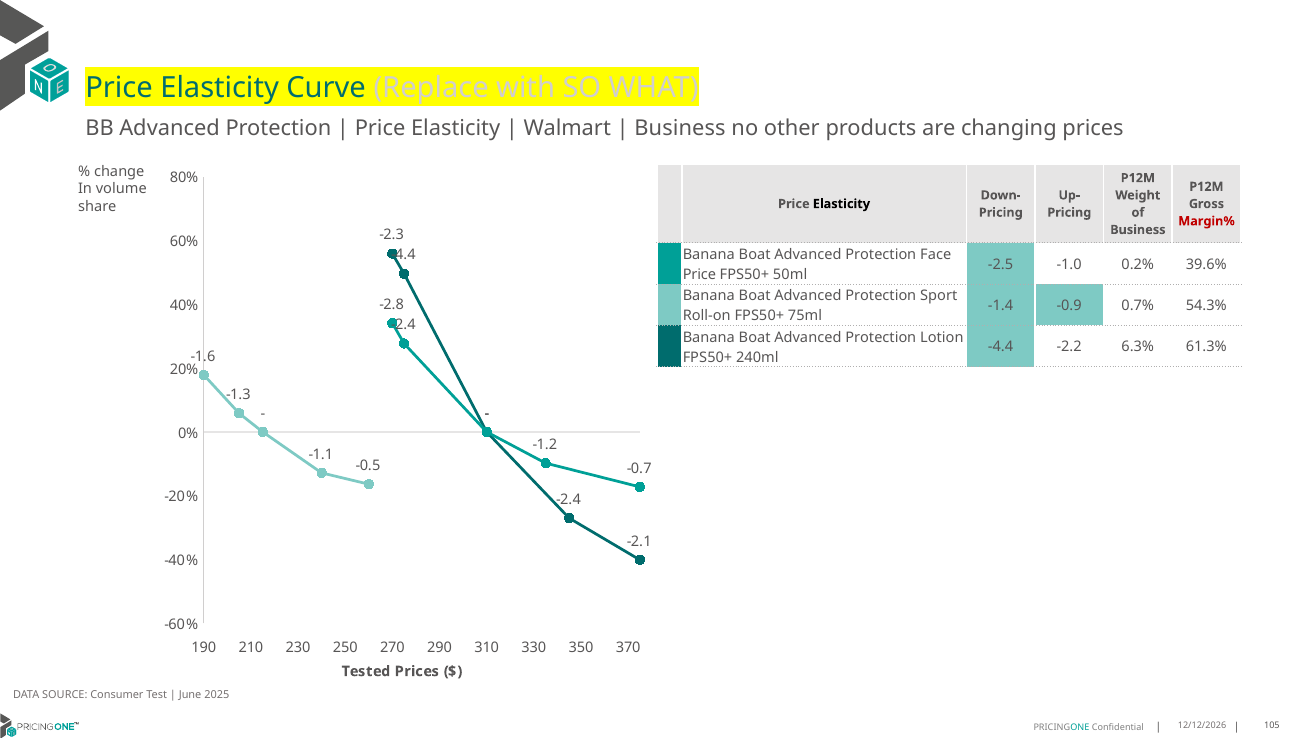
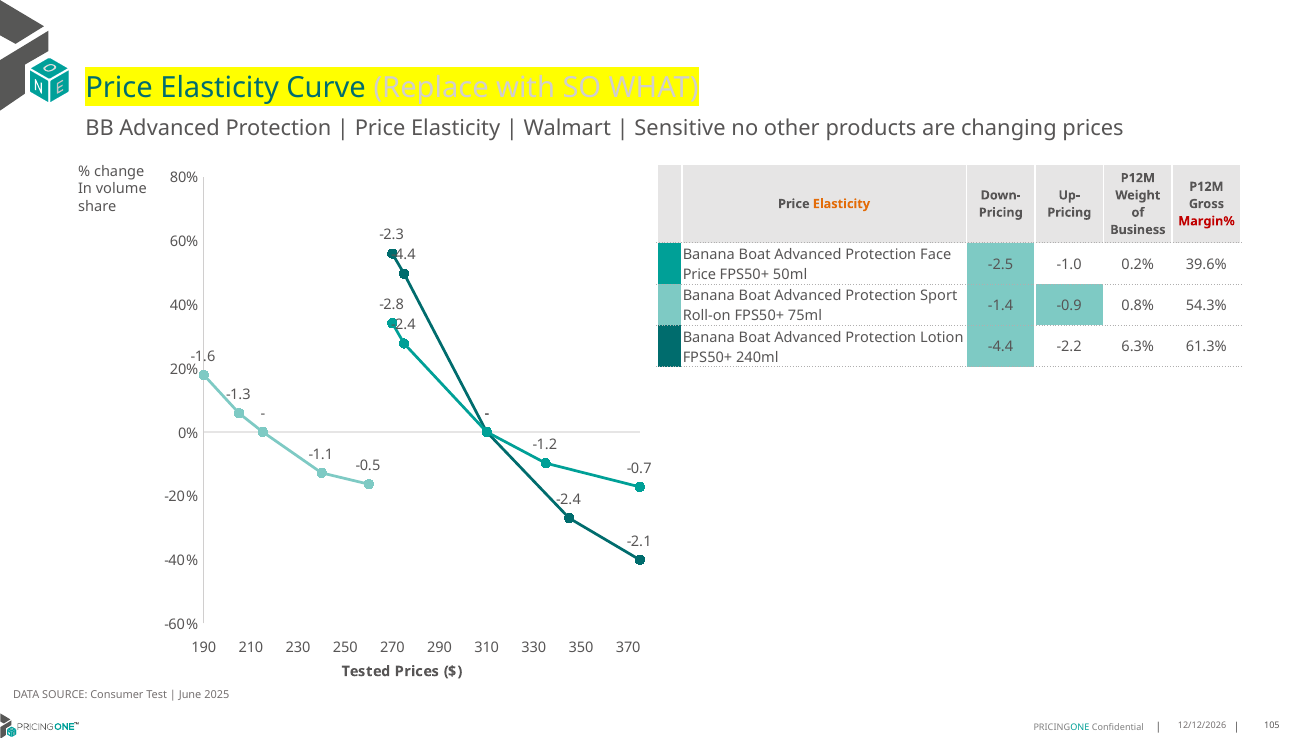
Business at (680, 128): Business -> Sensitive
Elasticity at (841, 204) colour: black -> orange
0.7%: 0.7% -> 0.8%
